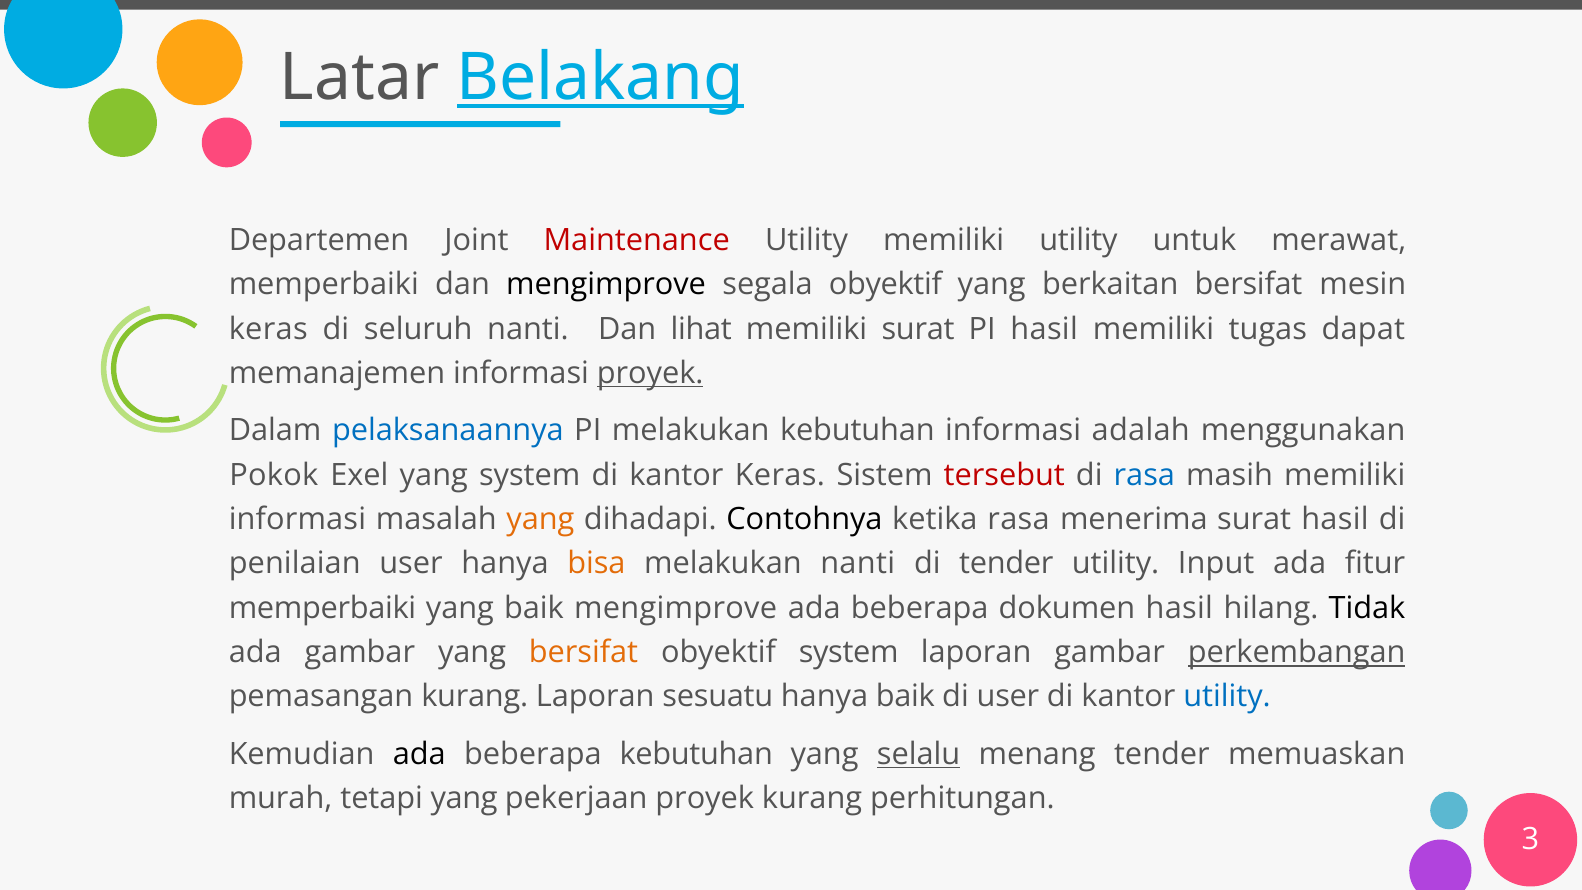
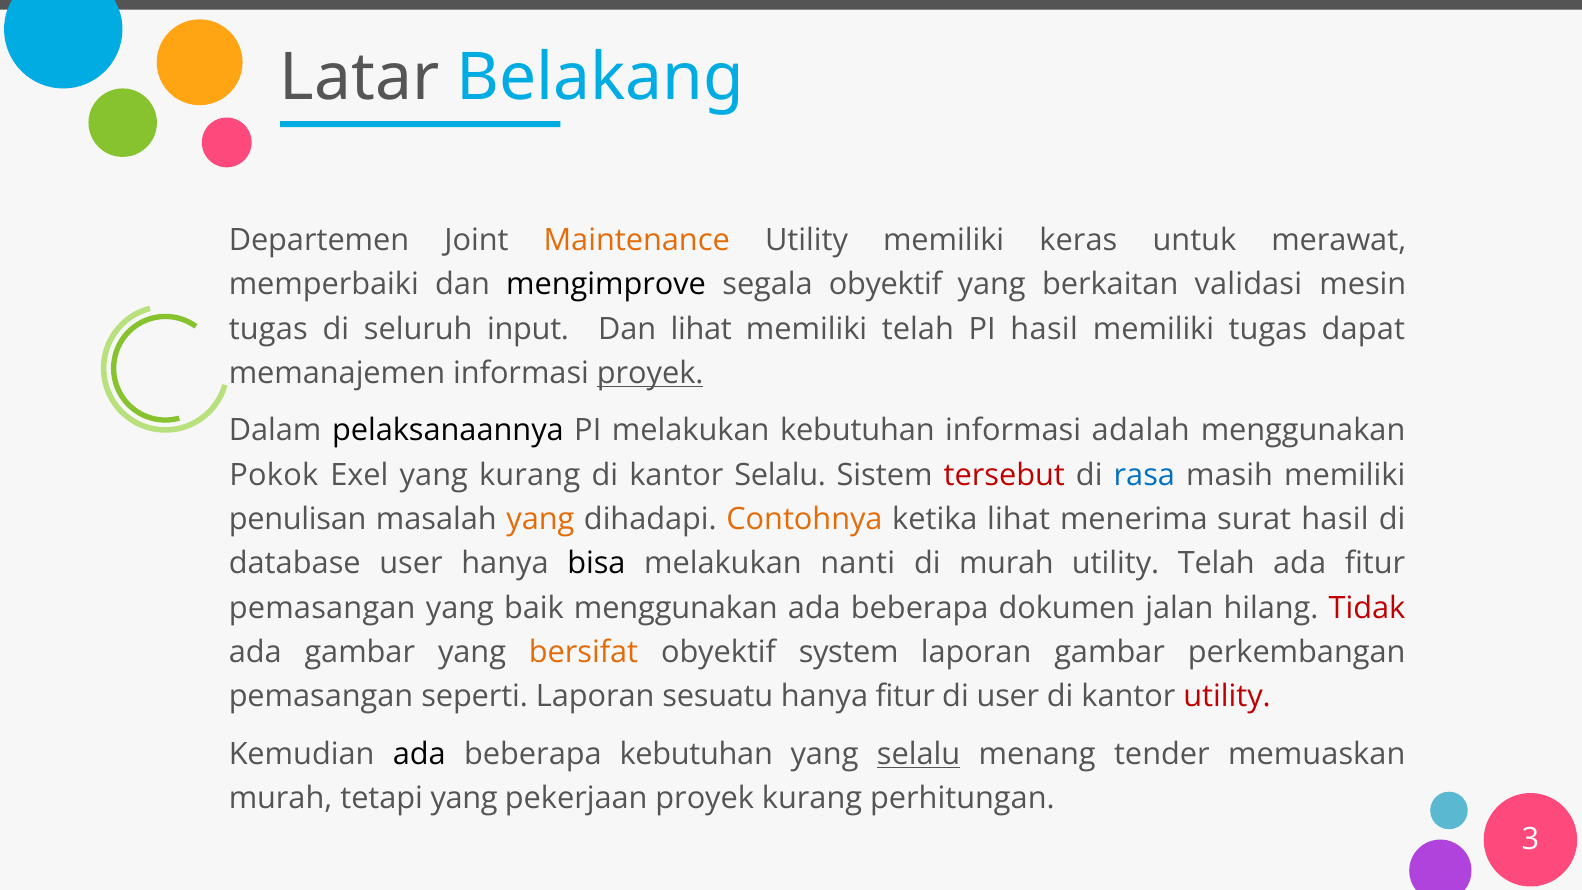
Belakang underline: present -> none
Maintenance colour: red -> orange
memiliki utility: utility -> keras
berkaitan bersifat: bersifat -> validasi
keras at (268, 329): keras -> tugas
seluruh nanti: nanti -> input
memiliki surat: surat -> telah
pelaksanaannya colour: blue -> black
yang system: system -> kurang
kantor Keras: Keras -> Selalu
informasi at (297, 519): informasi -> penulisan
Contohnya colour: black -> orange
ketika rasa: rasa -> lihat
penilaian: penilaian -> database
bisa colour: orange -> black
di tender: tender -> murah
utility Input: Input -> Telah
memperbaiki at (322, 608): memperbaiki -> pemasangan
baik mengimprove: mengimprove -> menggunakan
dokumen hasil: hasil -> jalan
Tidak colour: black -> red
perkembangan underline: present -> none
pemasangan kurang: kurang -> seperti
hanya baik: baik -> fitur
utility at (1227, 697) colour: blue -> red
